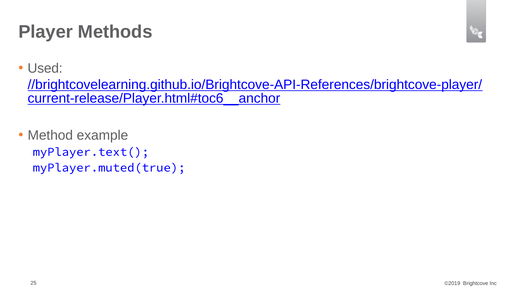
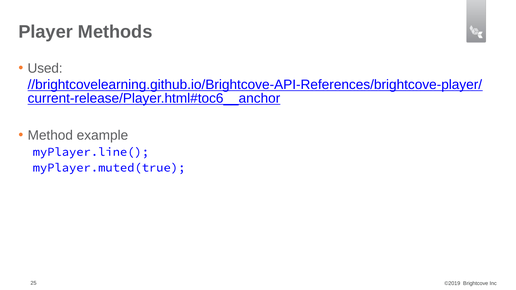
myPlayer.text(: myPlayer.text( -> myPlayer.line(
